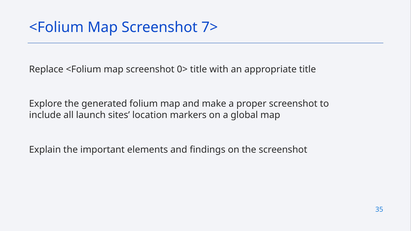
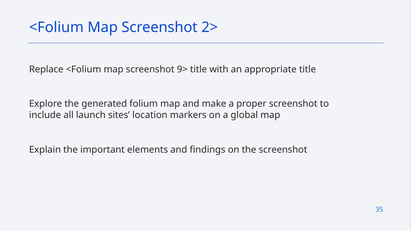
7>: 7> -> 2>
0>: 0> -> 9>
